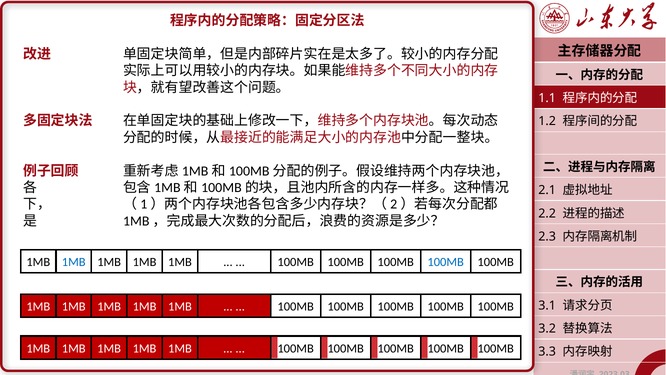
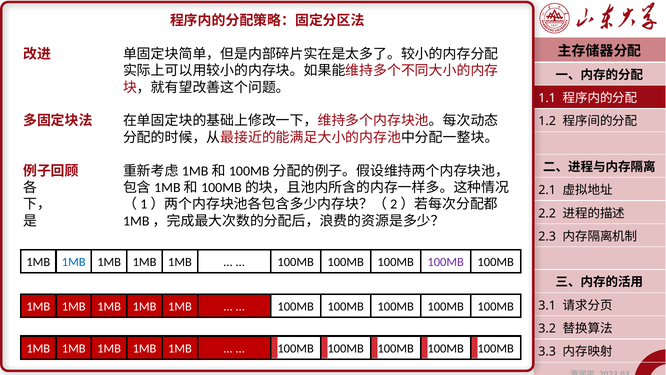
100MB at (446, 262) colour: blue -> purple
